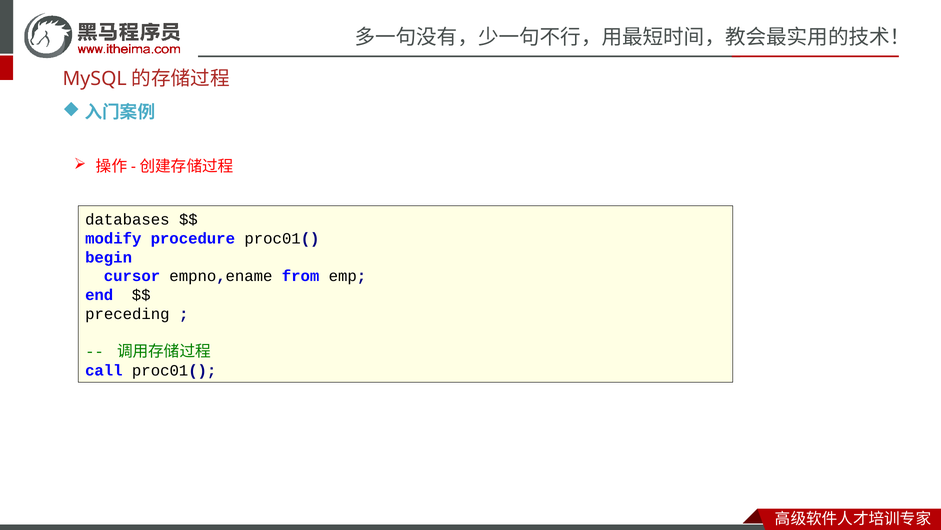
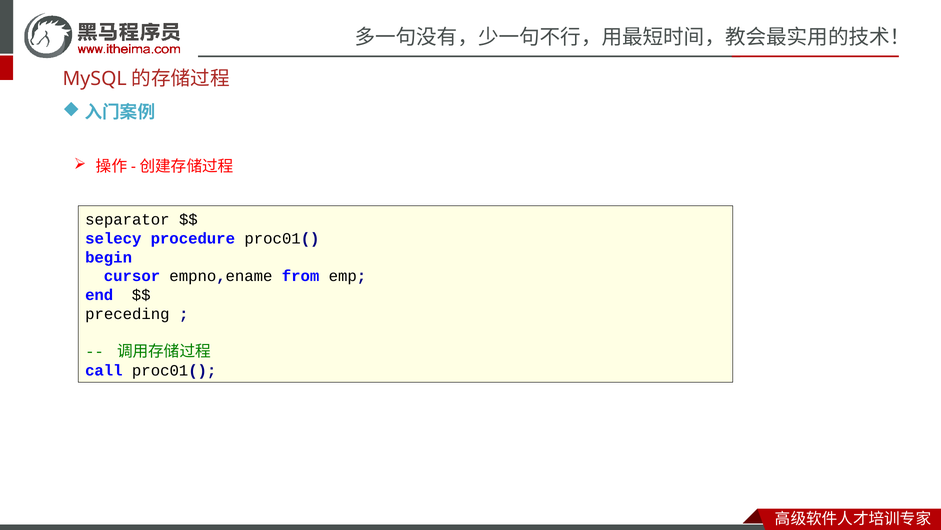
databases: databases -> separator
modify: modify -> selecy
